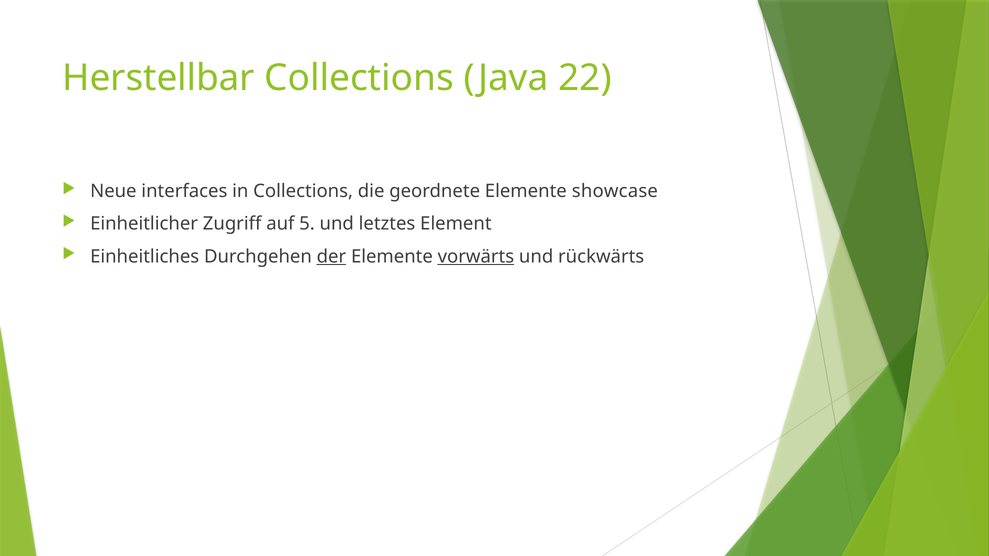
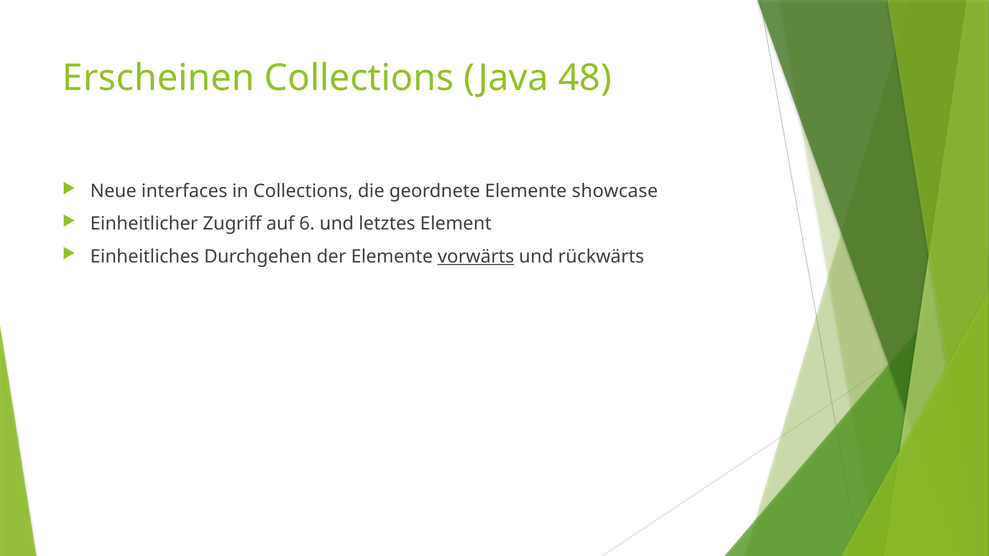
Herstellbar: Herstellbar -> Erscheinen
22: 22 -> 48
5: 5 -> 6
der underline: present -> none
